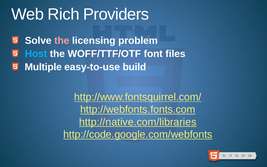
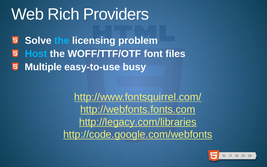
the at (62, 41) colour: pink -> light blue
build: build -> busy
http://native.com/libraries: http://native.com/libraries -> http://legacy.com/libraries
